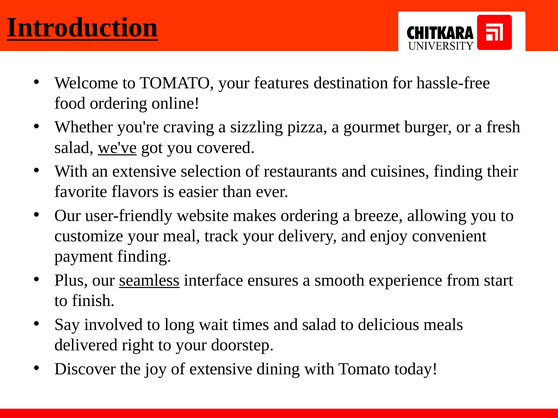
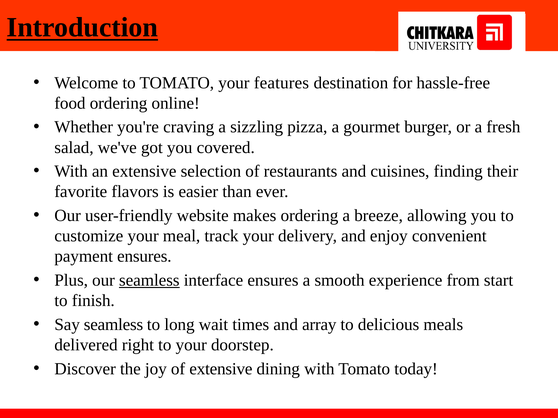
we've underline: present -> none
payment finding: finding -> ensures
Say involved: involved -> seamless
and salad: salad -> array
